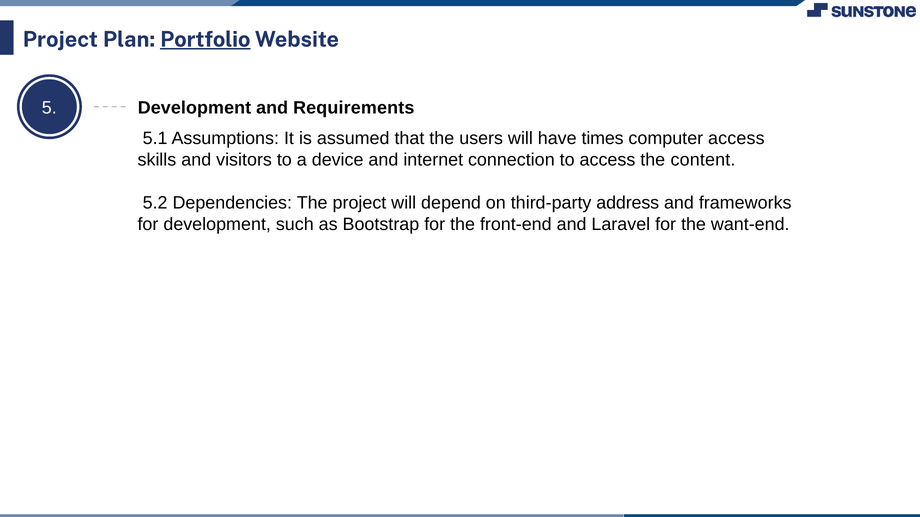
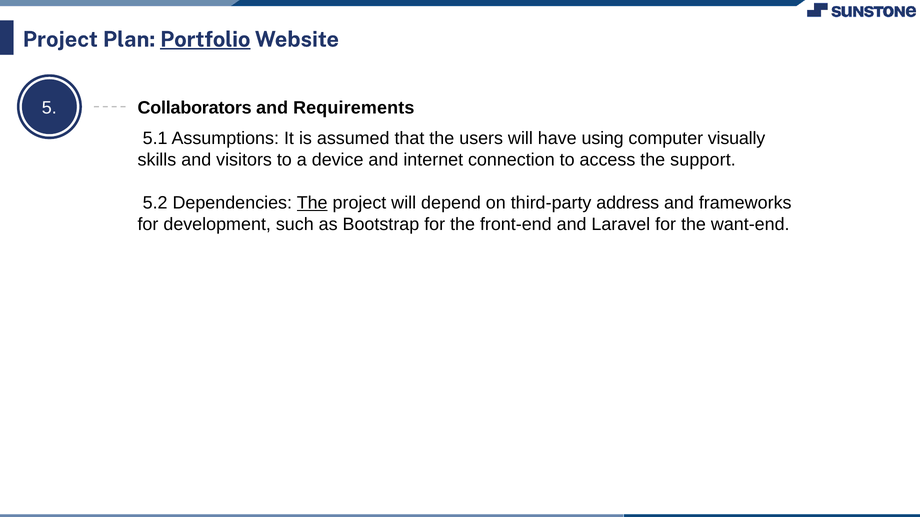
5 Development: Development -> Collaborators
times: times -> using
computer access: access -> visually
content: content -> support
The at (312, 203) underline: none -> present
